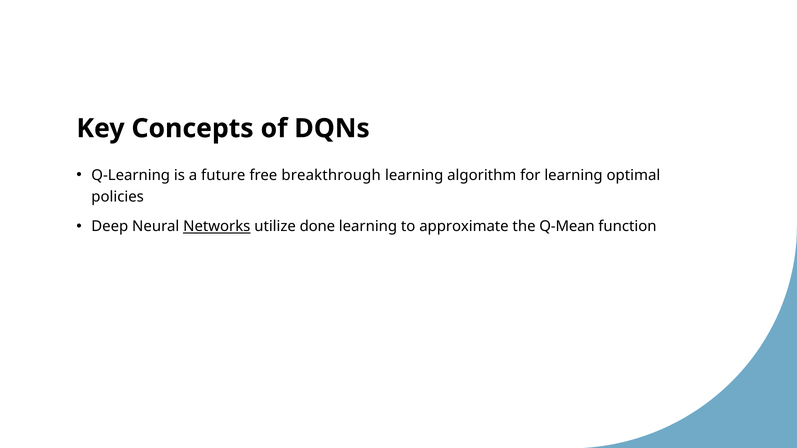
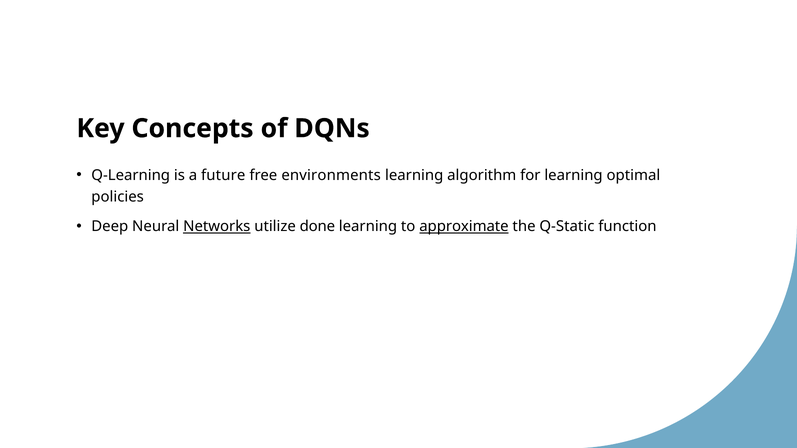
breakthrough: breakthrough -> environments
approximate underline: none -> present
Q-Mean: Q-Mean -> Q-Static
